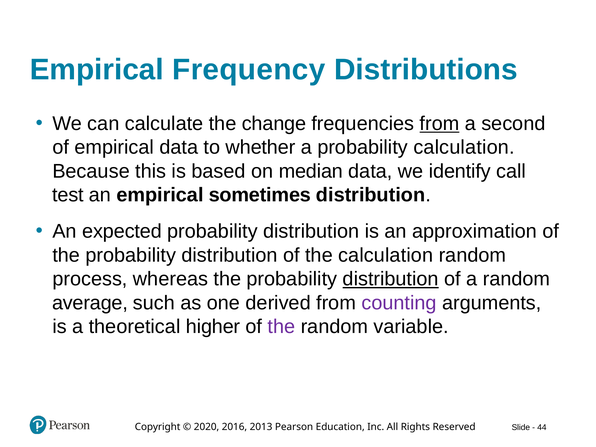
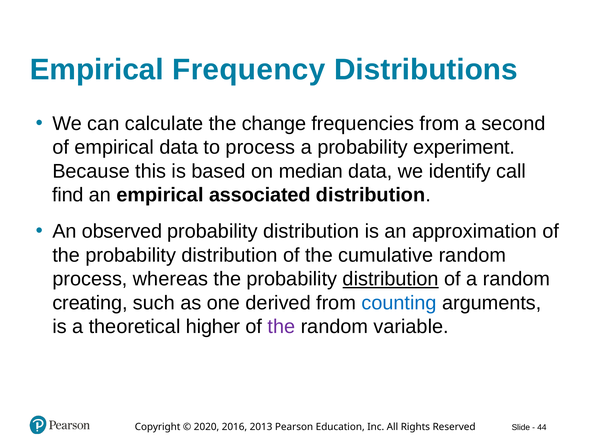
from at (439, 124) underline: present -> none
to whether: whether -> process
probability calculation: calculation -> experiment
test: test -> find
sometimes: sometimes -> associated
expected: expected -> observed
the calculation: calculation -> cumulative
average: average -> creating
counting colour: purple -> blue
